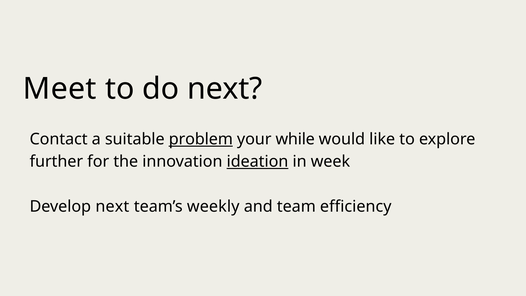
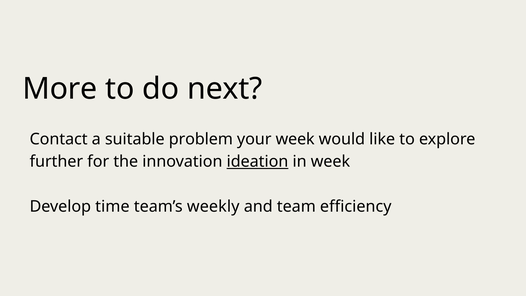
Meet: Meet -> More
problem underline: present -> none
your while: while -> week
Develop next: next -> time
